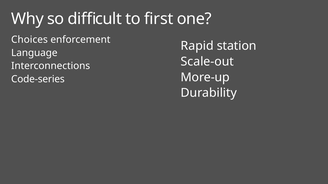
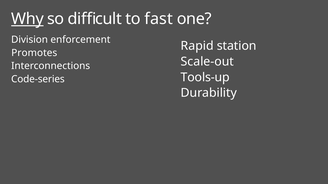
Why underline: none -> present
first: first -> fast
Choices: Choices -> Division
Language: Language -> Promotes
More-up: More-up -> Tools-up
